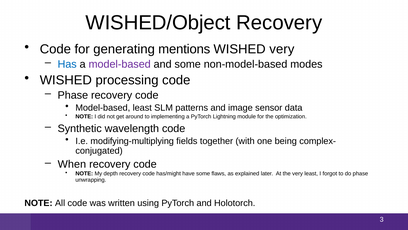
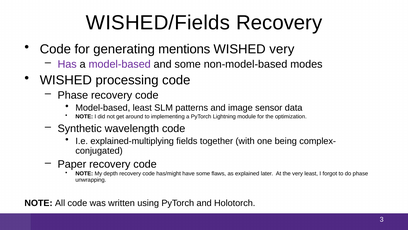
WISHED/Object: WISHED/Object -> WISHED/Fields
Has colour: blue -> purple
modifying-multiplying: modifying-multiplying -> explained-multiplying
When: When -> Paper
